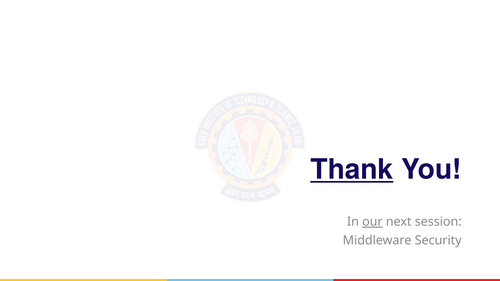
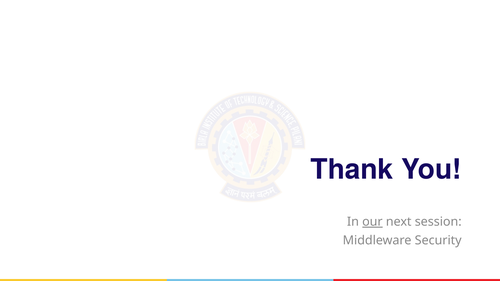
Thank underline: present -> none
